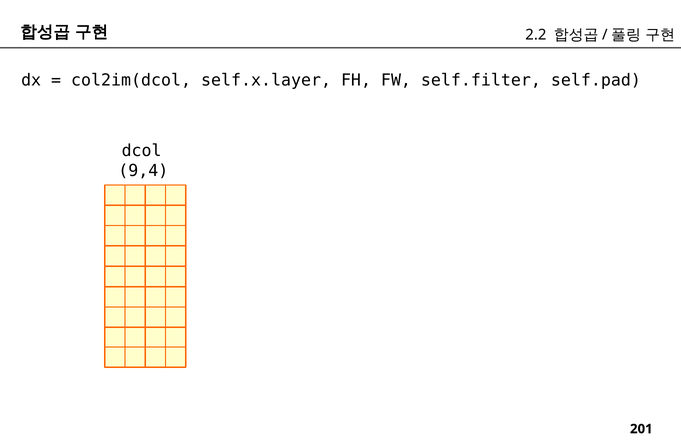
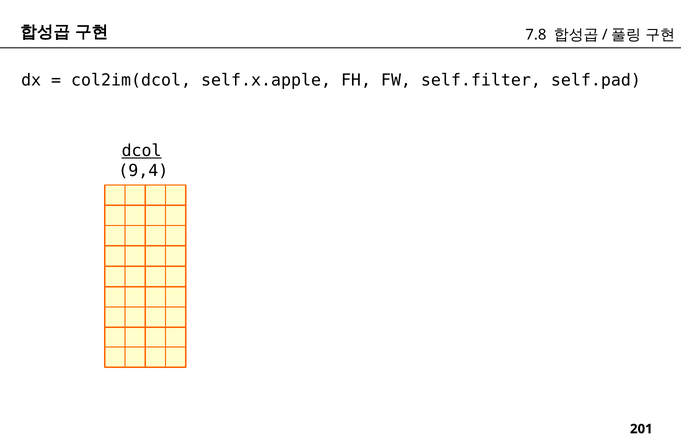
2.2: 2.2 -> 7.8
self.x.layer: self.x.layer -> self.x.apple
dcol underline: none -> present
